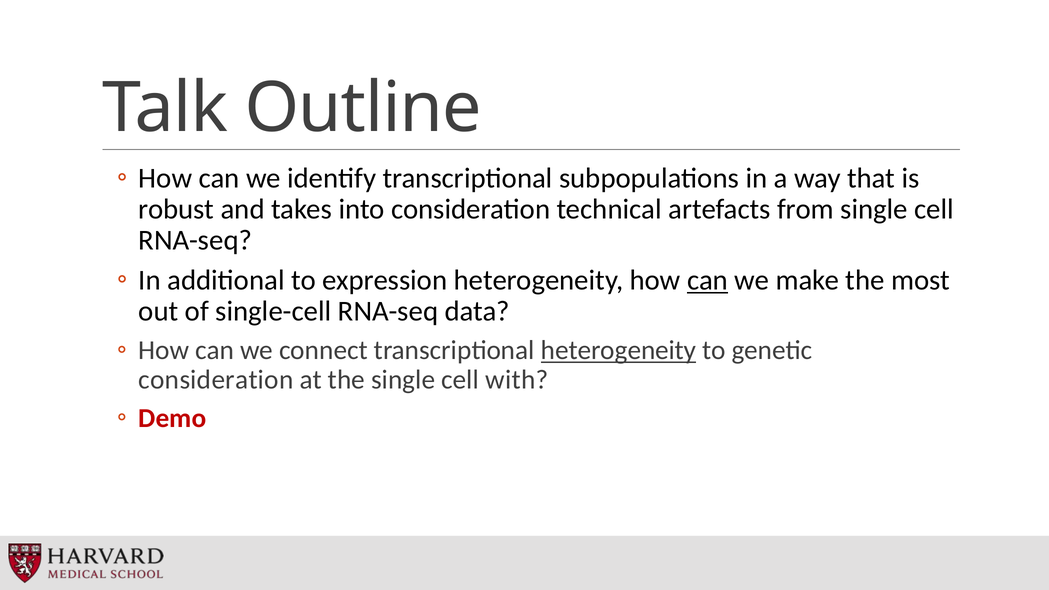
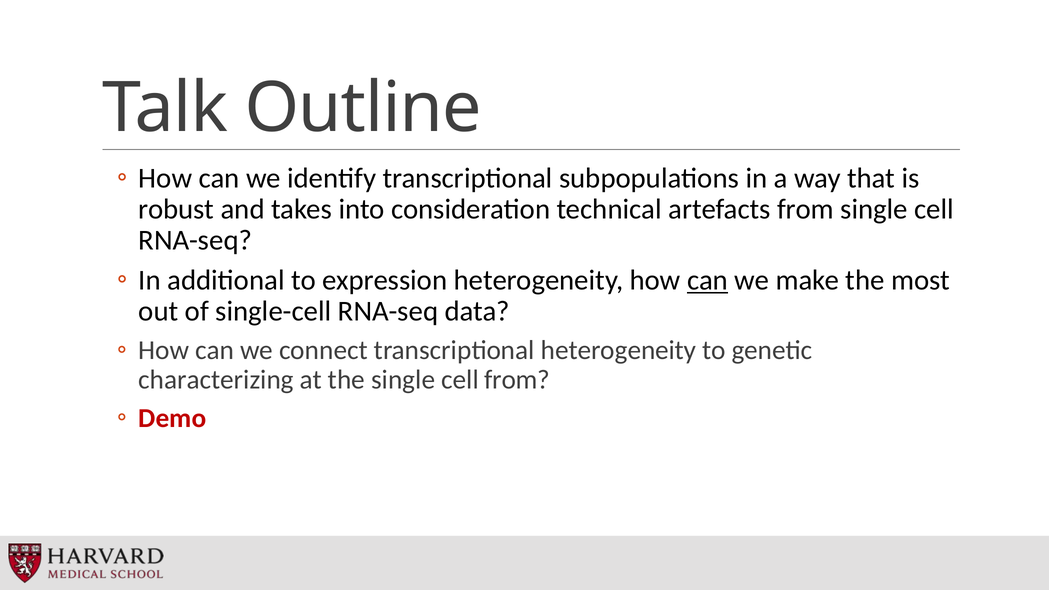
heterogeneity at (619, 350) underline: present -> none
consideration at (216, 380): consideration -> characterizing
cell with: with -> from
